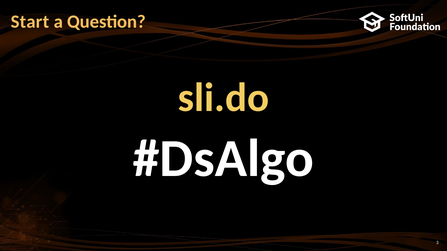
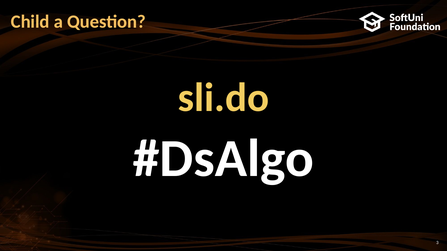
Start: Start -> Child
